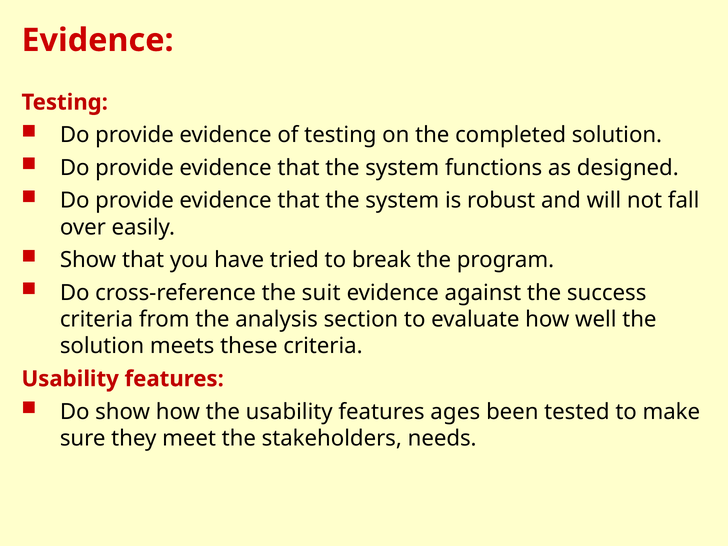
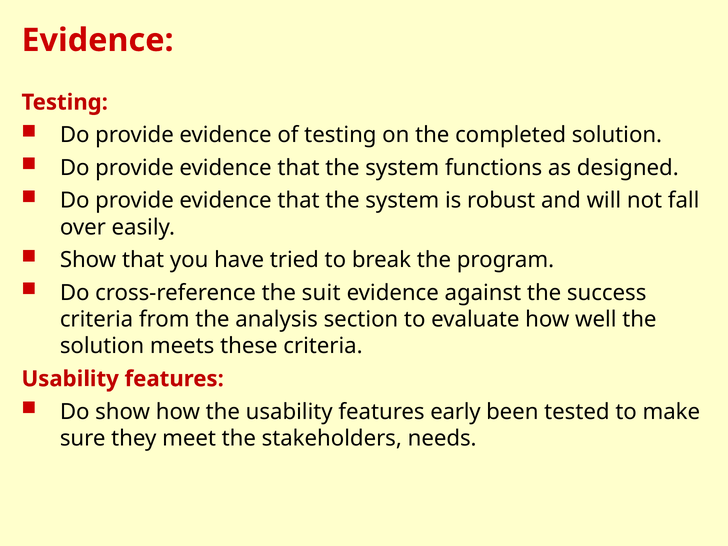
ages: ages -> early
